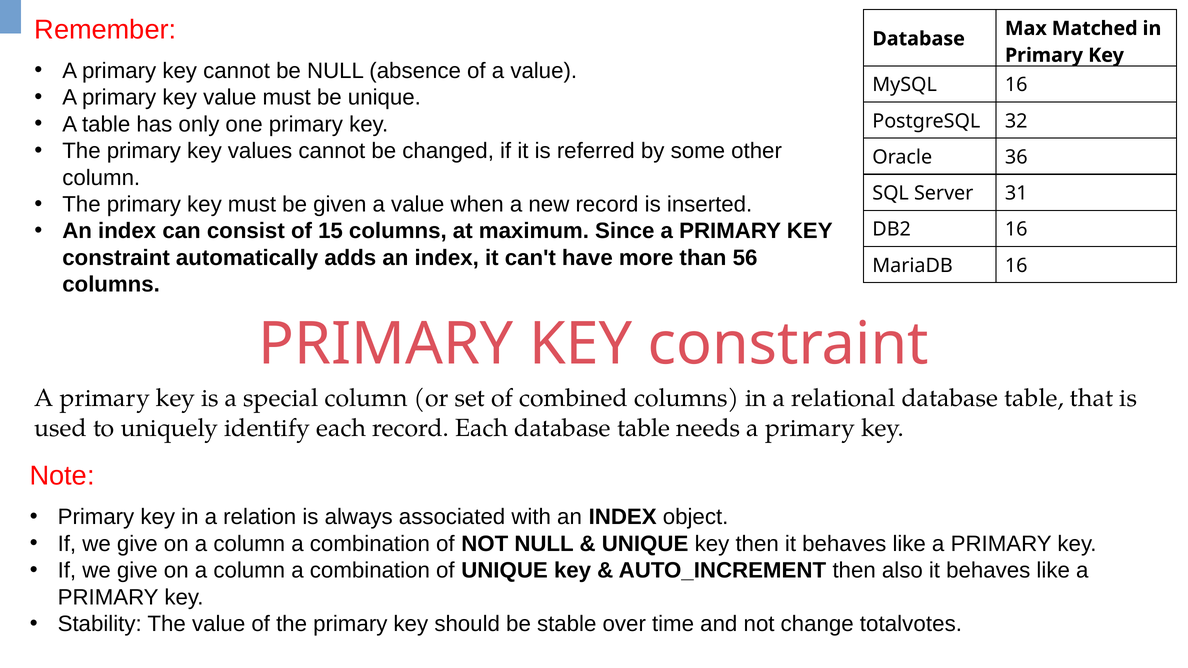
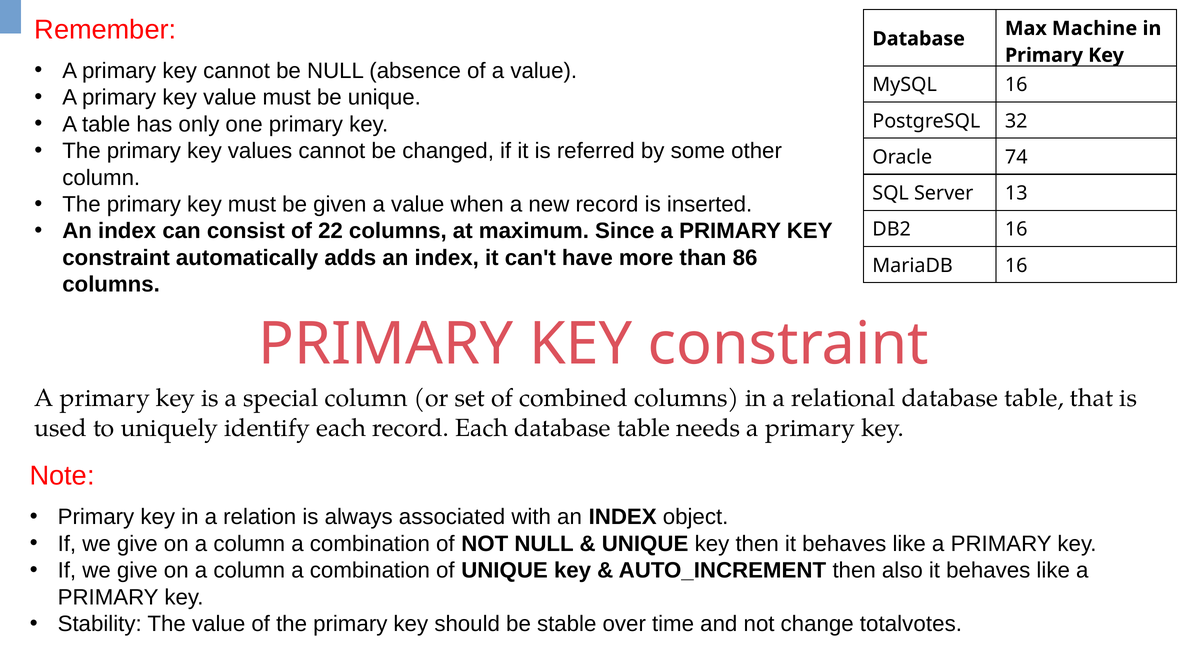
Matched: Matched -> Machine
36: 36 -> 74
31: 31 -> 13
15: 15 -> 22
56: 56 -> 86
